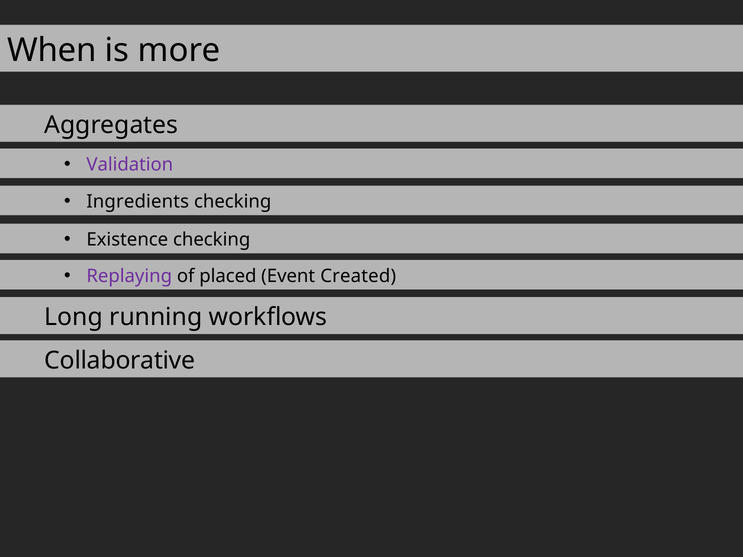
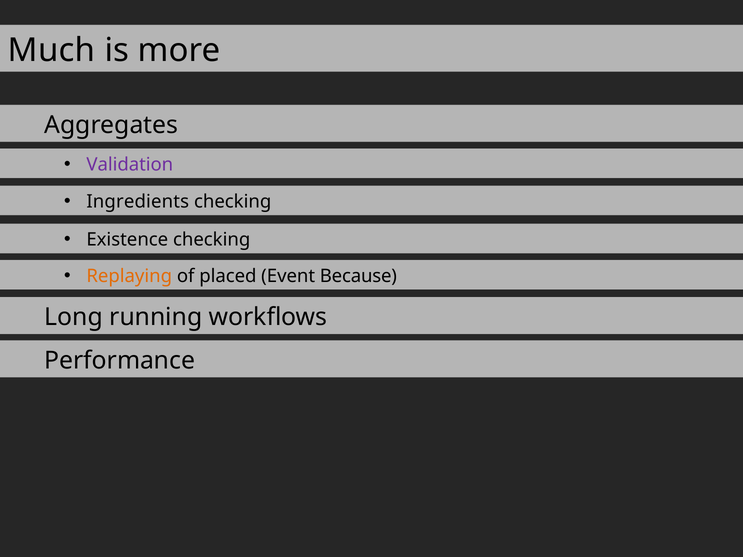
When: When -> Much
Replaying colour: purple -> orange
Created: Created -> Because
Collaborative: Collaborative -> Performance
